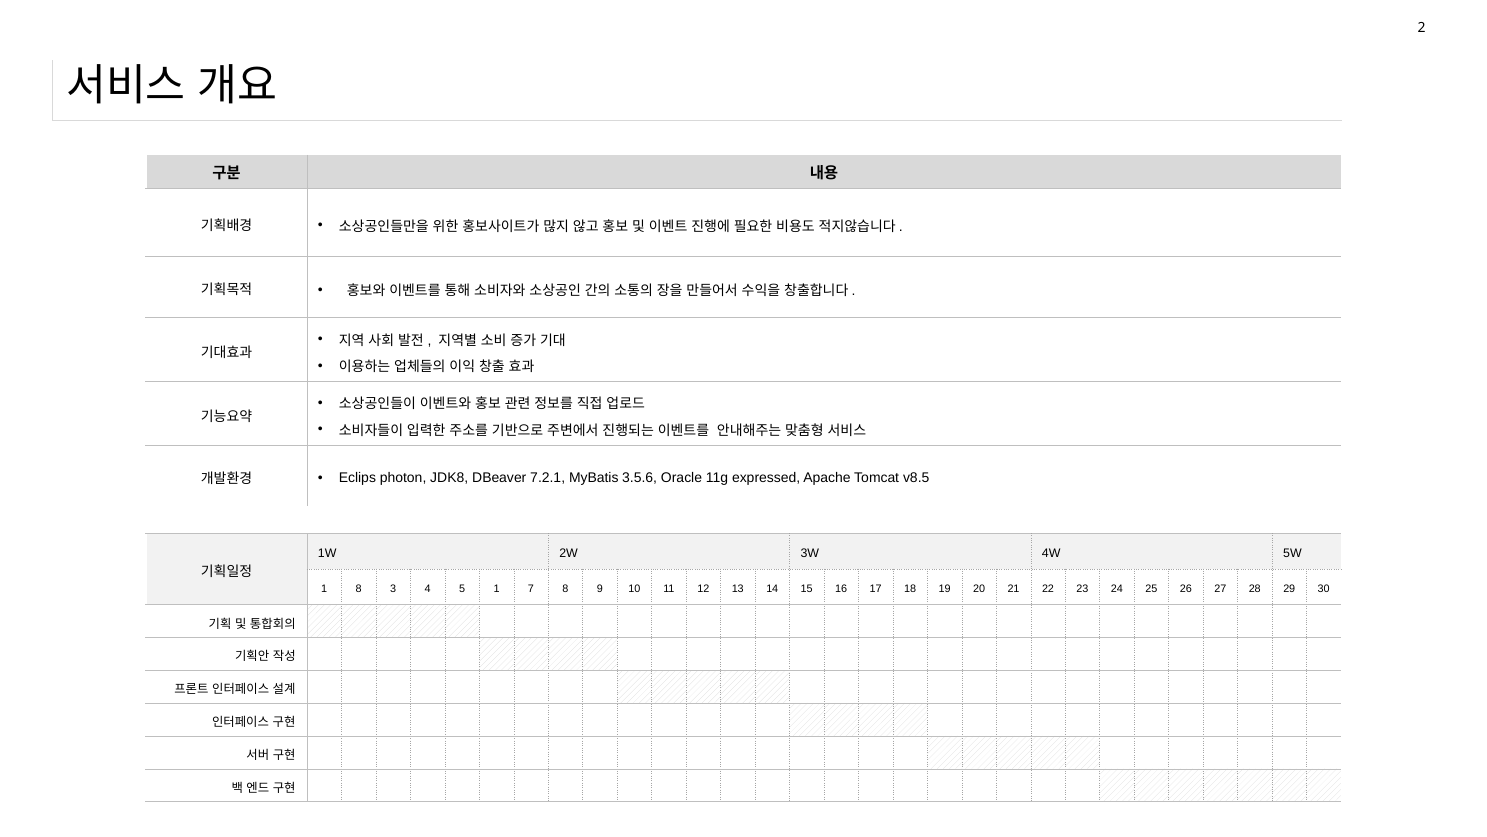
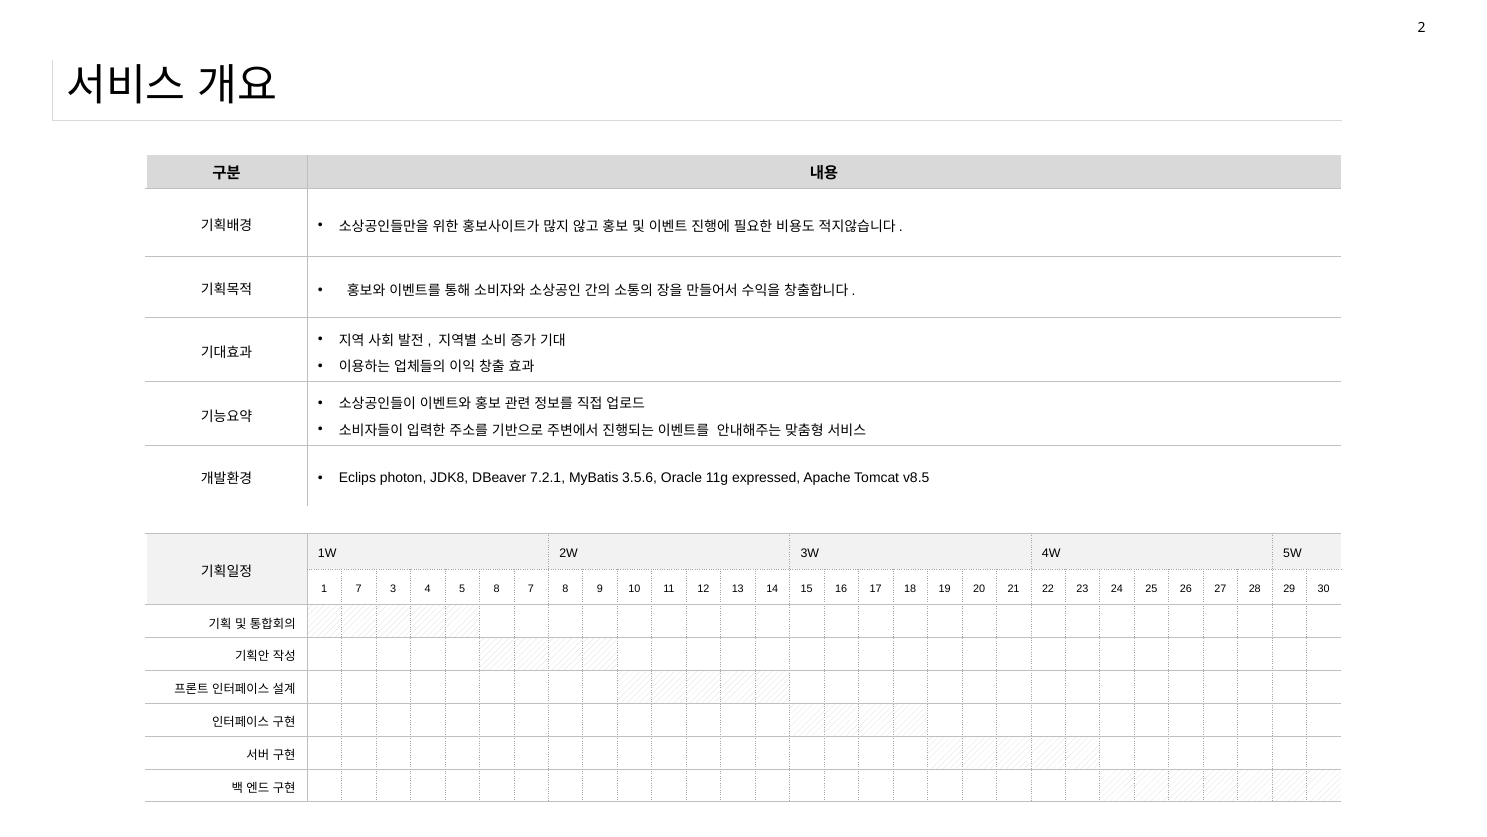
1 8: 8 -> 7
5 1: 1 -> 8
